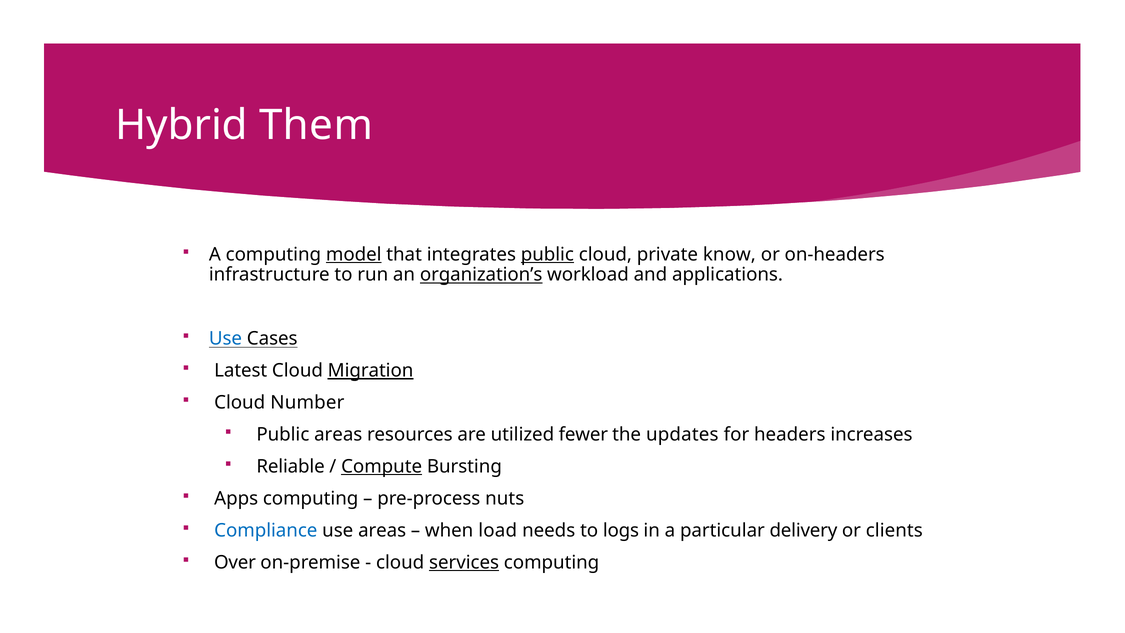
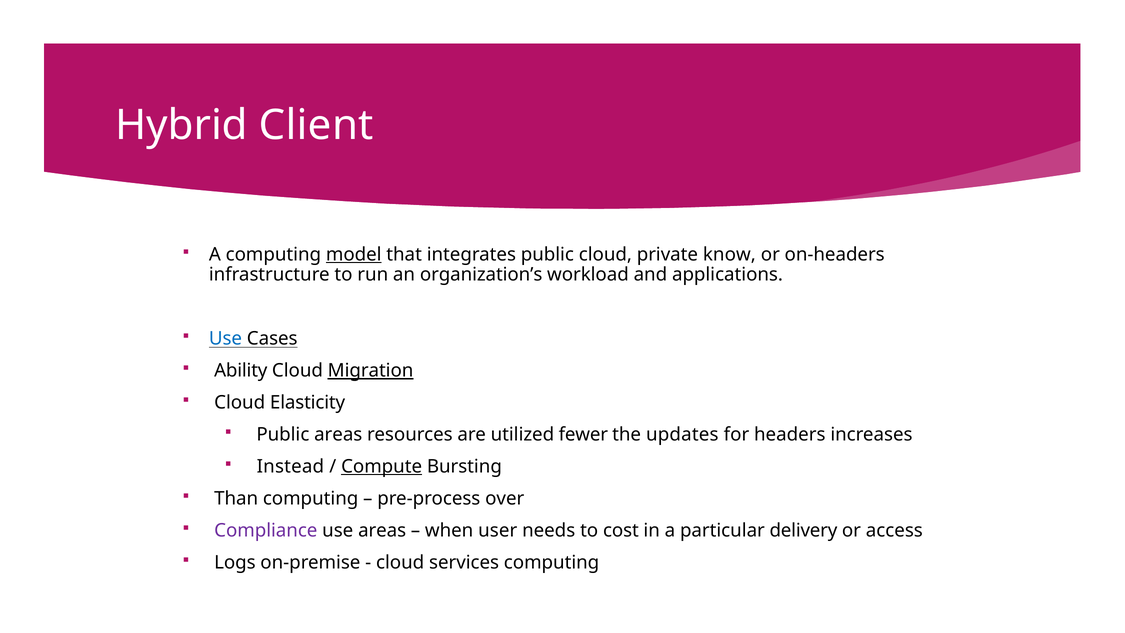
Them: Them -> Client
public at (547, 254) underline: present -> none
organization’s underline: present -> none
Latest: Latest -> Ability
Number: Number -> Elasticity
Reliable: Reliable -> Instead
Apps: Apps -> Than
nuts: nuts -> over
Compliance colour: blue -> purple
load: load -> user
logs: logs -> cost
clients: clients -> access
Over: Over -> Logs
services underline: present -> none
